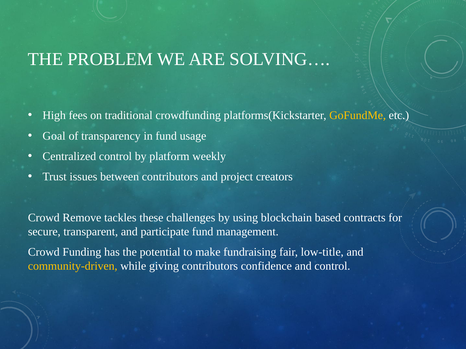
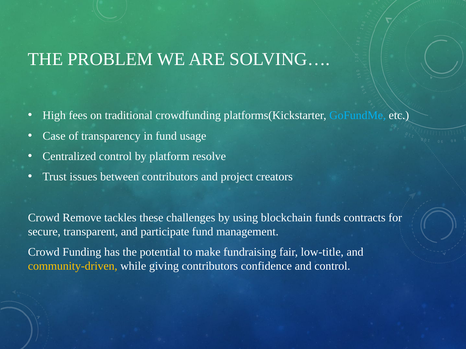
GoFundMe colour: yellow -> light blue
Goal: Goal -> Case
weekly: weekly -> resolve
based: based -> funds
